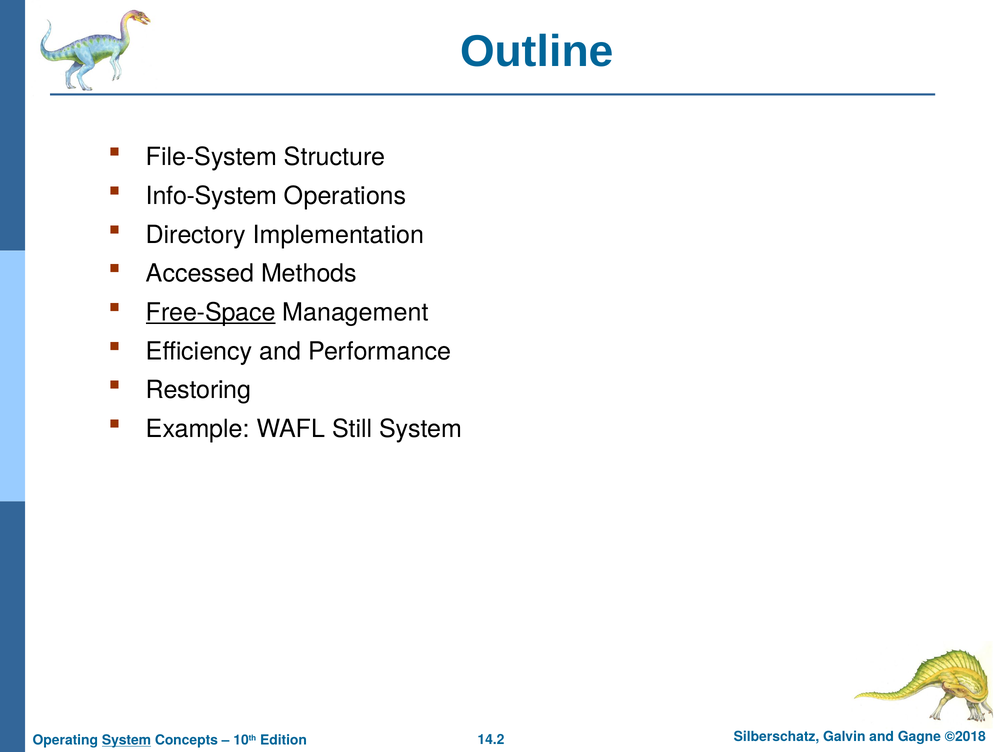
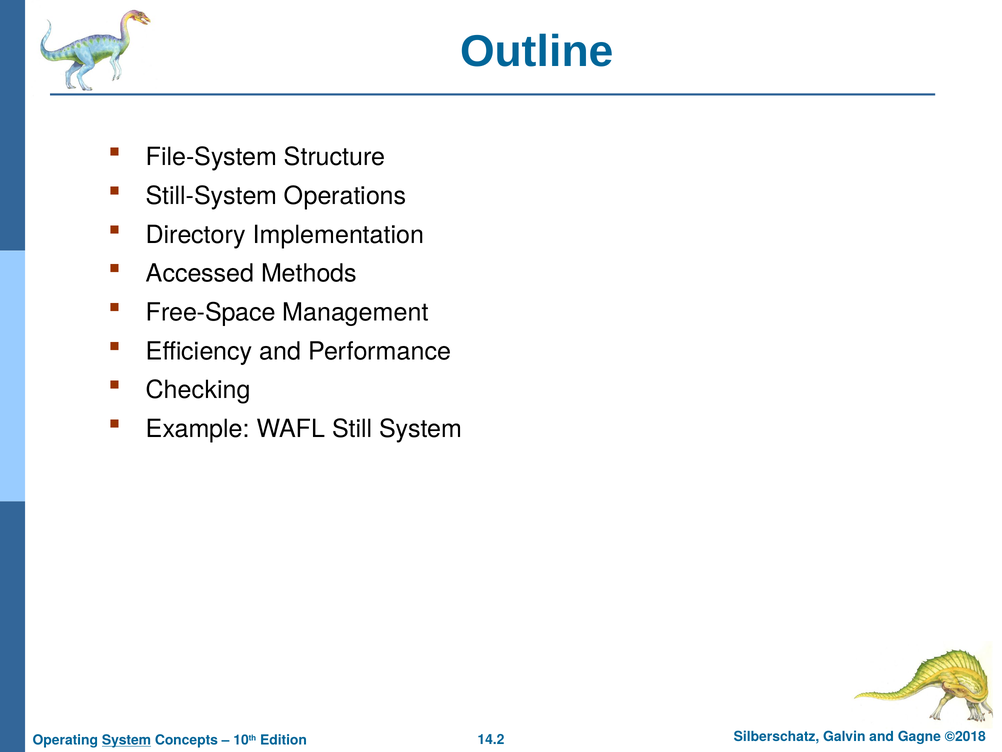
Info-System: Info-System -> Still-System
Free-Space underline: present -> none
Restoring: Restoring -> Checking
